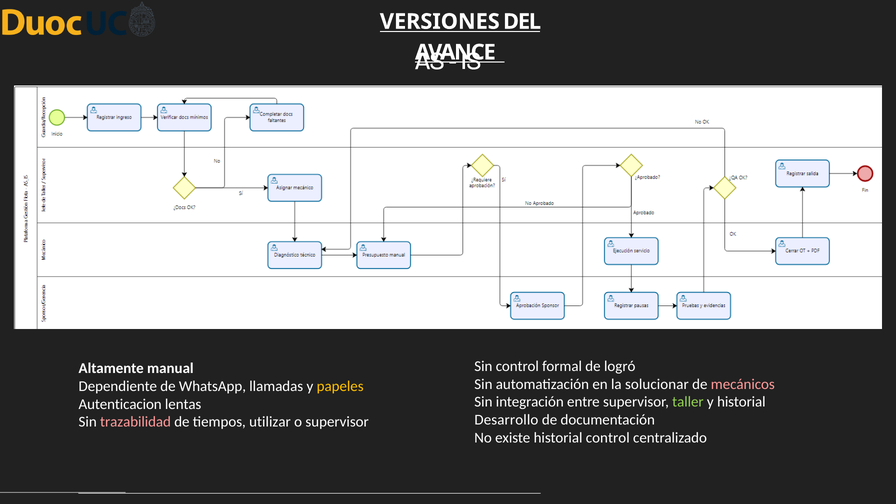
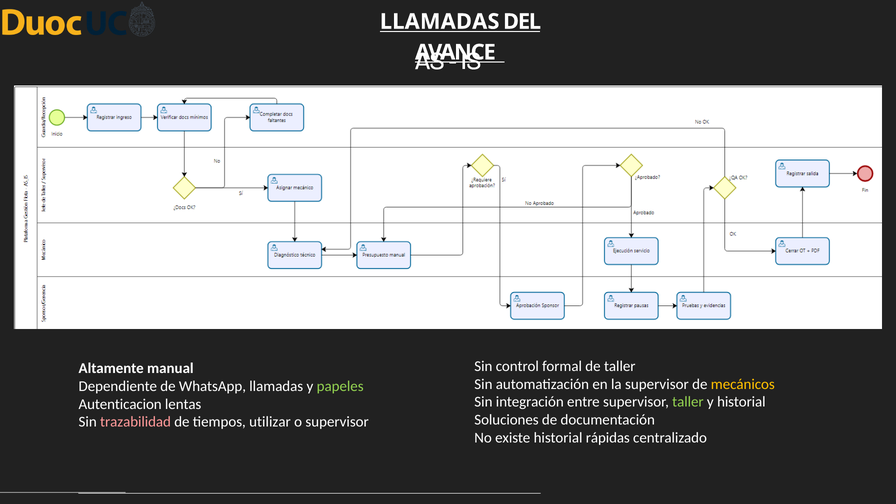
VERSIONES at (440, 22): VERSIONES -> LLAMADAS
de logró: logró -> taller
la solucionar: solucionar -> supervisor
mecánicos colour: pink -> yellow
papeles colour: yellow -> light green
Desarrollo: Desarrollo -> Soluciones
historial control: control -> rápidas
